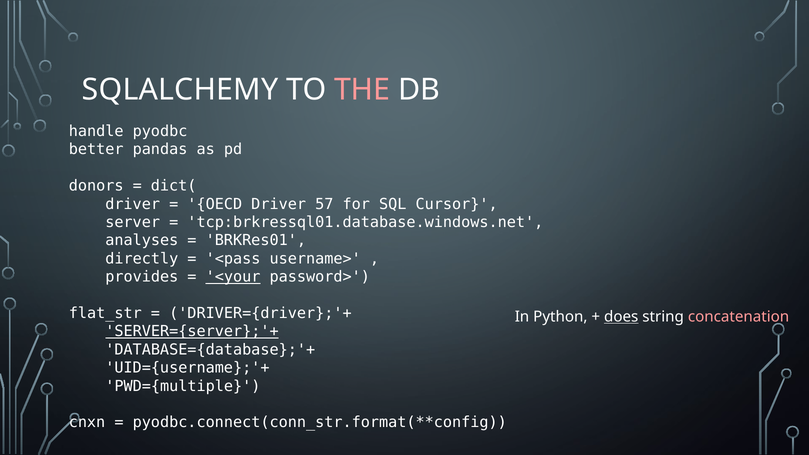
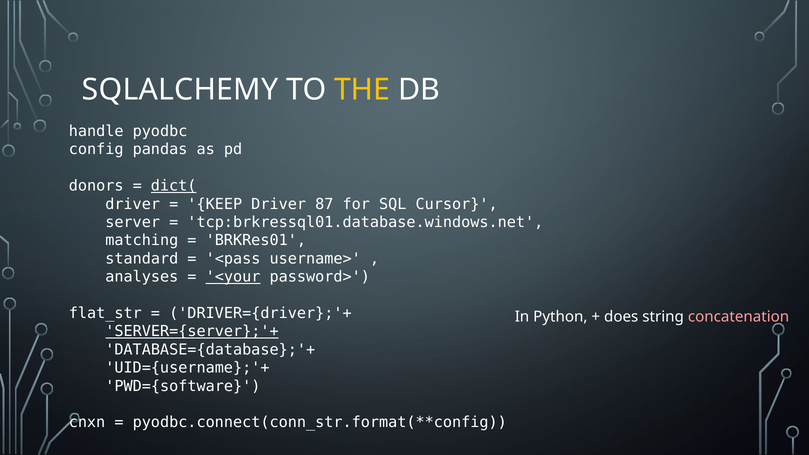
THE colour: pink -> yellow
better: better -> config
dict( underline: none -> present
OECD: OECD -> KEEP
57: 57 -> 87
analyses: analyses -> matching
directly: directly -> standard
provides: provides -> analyses
does underline: present -> none
PWD={multiple: PWD={multiple -> PWD={software
